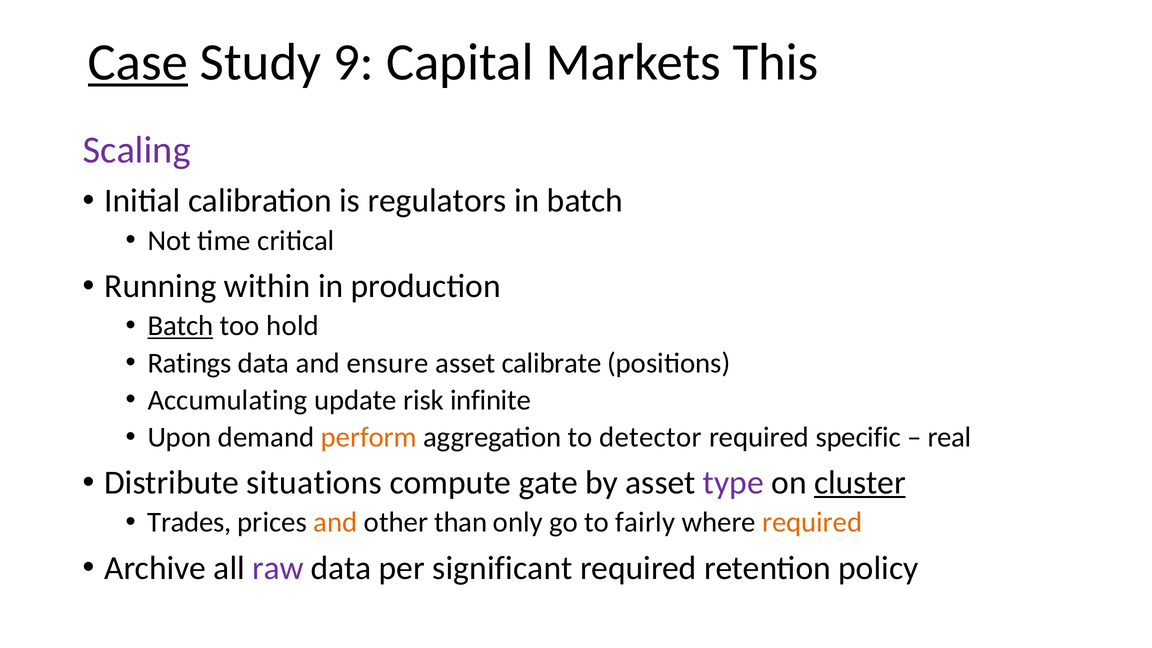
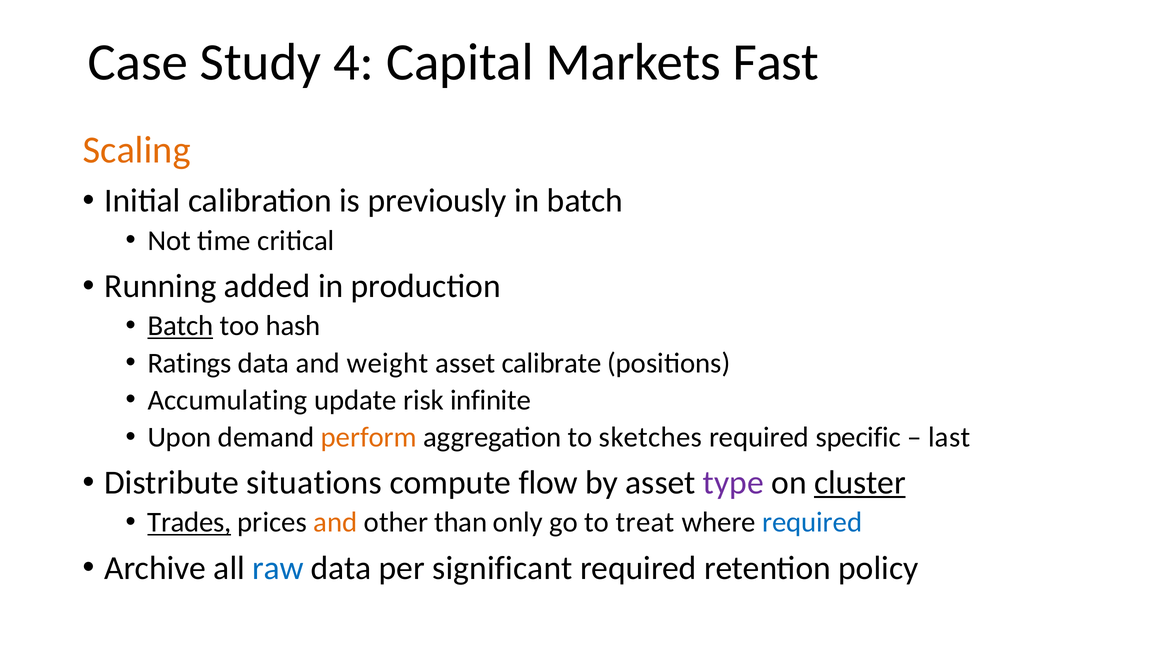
Case underline: present -> none
9: 9 -> 4
This: This -> Fast
Scaling colour: purple -> orange
regulators: regulators -> previously
within: within -> added
hold: hold -> hash
ensure: ensure -> weight
detector: detector -> sketches
real: real -> last
gate: gate -> flow
Trades underline: none -> present
fairly: fairly -> treat
required at (812, 522) colour: orange -> blue
raw colour: purple -> blue
